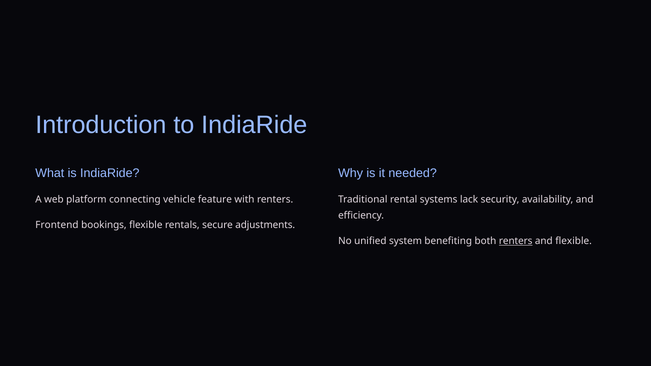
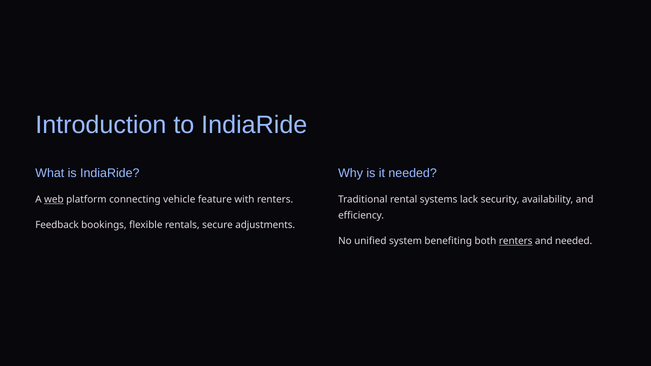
web underline: none -> present
Frontend: Frontend -> Feedback
and flexible: flexible -> needed
